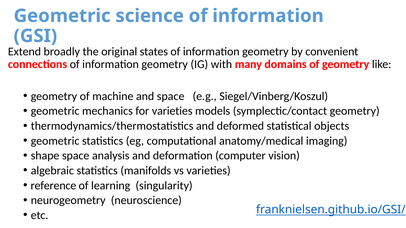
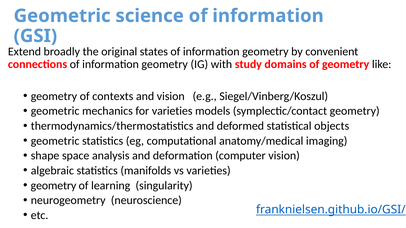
many: many -> study
machine: machine -> contexts
and space: space -> vision
reference at (53, 186): reference -> geometry
